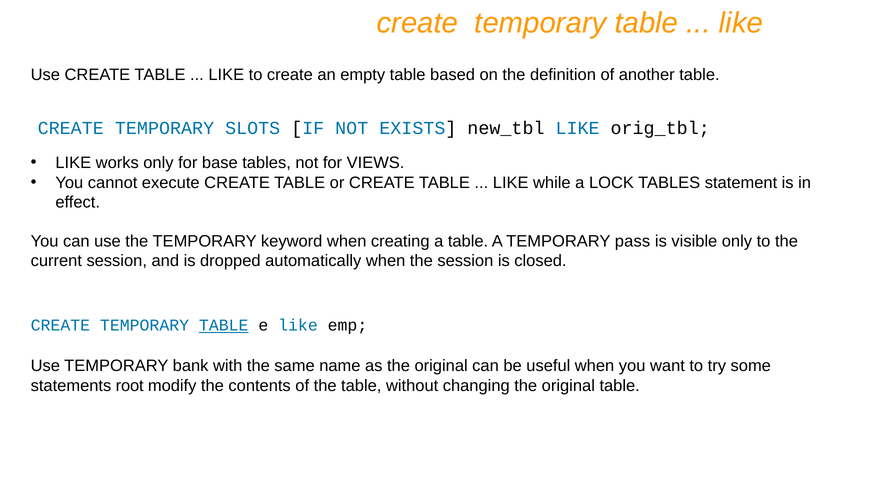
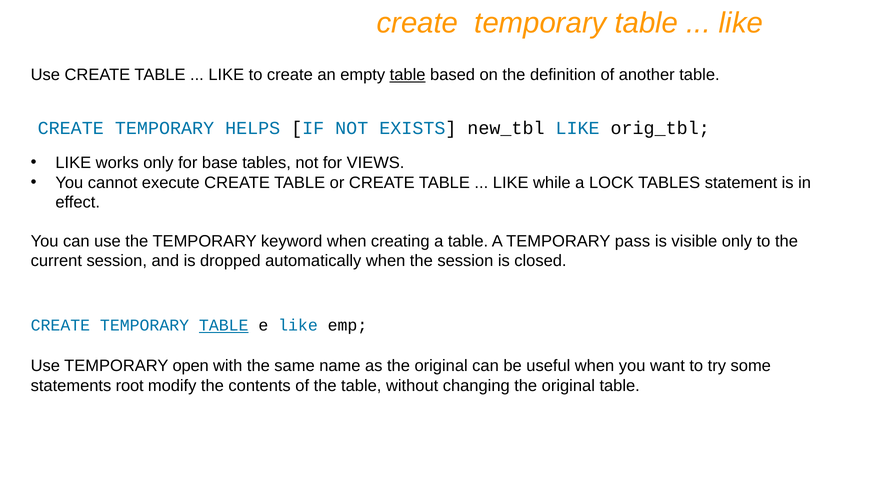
table at (408, 75) underline: none -> present
SLOTS: SLOTS -> HELPS
bank: bank -> open
